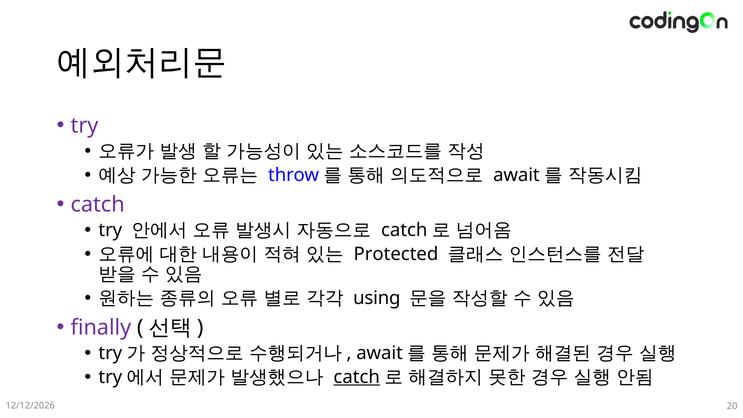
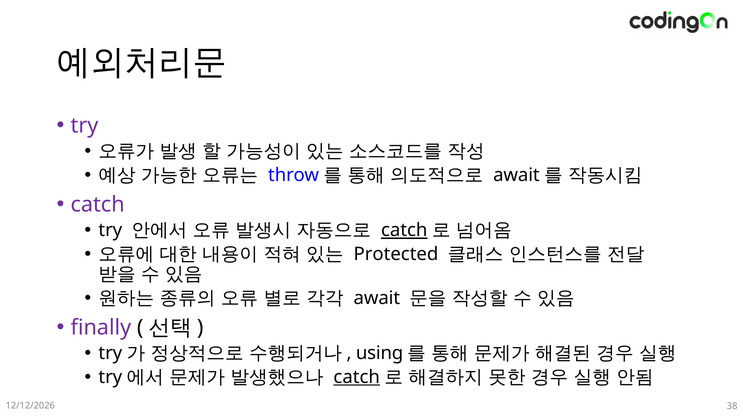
catch at (404, 230) underline: none -> present
using at (377, 298): using -> await
await at (380, 353): await -> using
20: 20 -> 38
